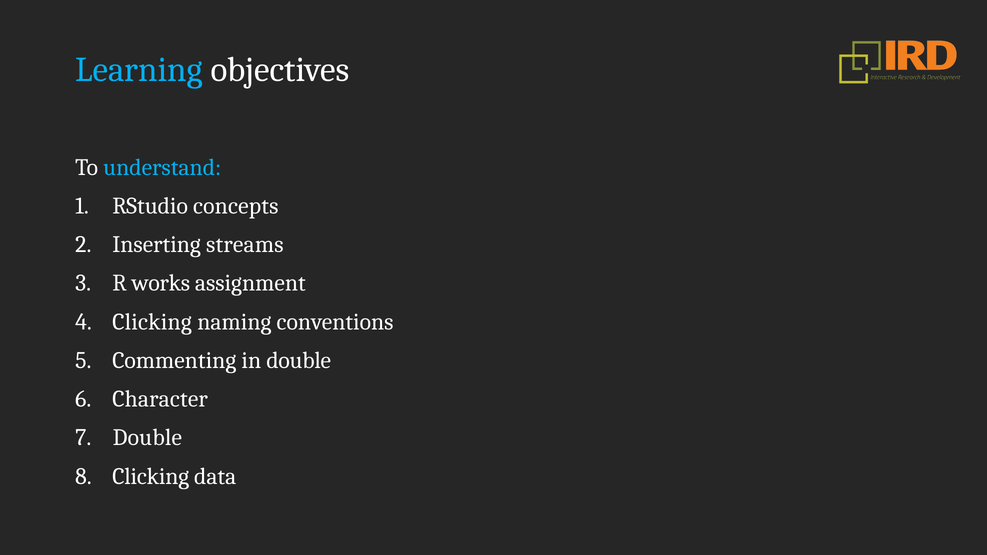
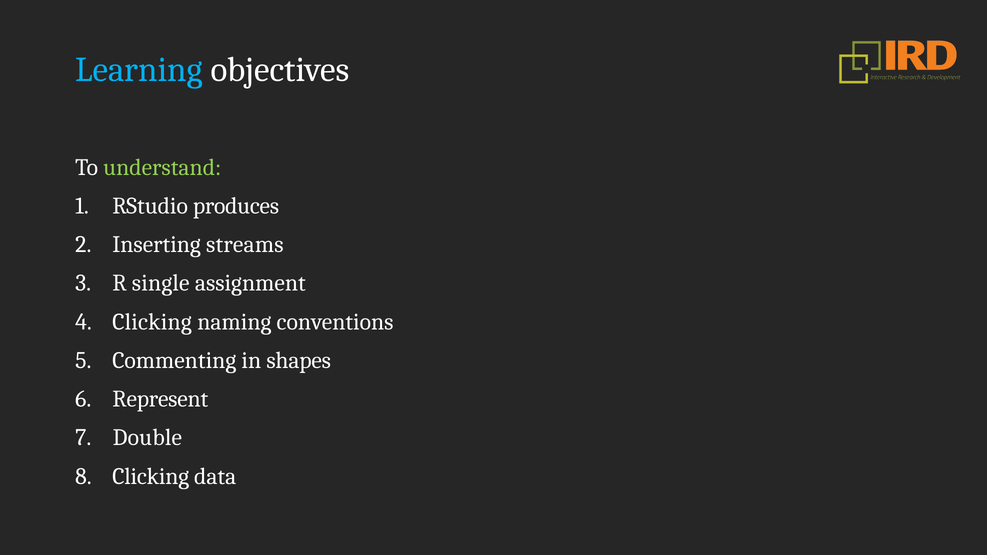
understand colour: light blue -> light green
concepts: concepts -> produces
works: works -> single
in double: double -> shapes
Character: Character -> Represent
